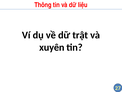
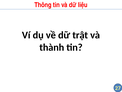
xuyên: xuyên -> thành
